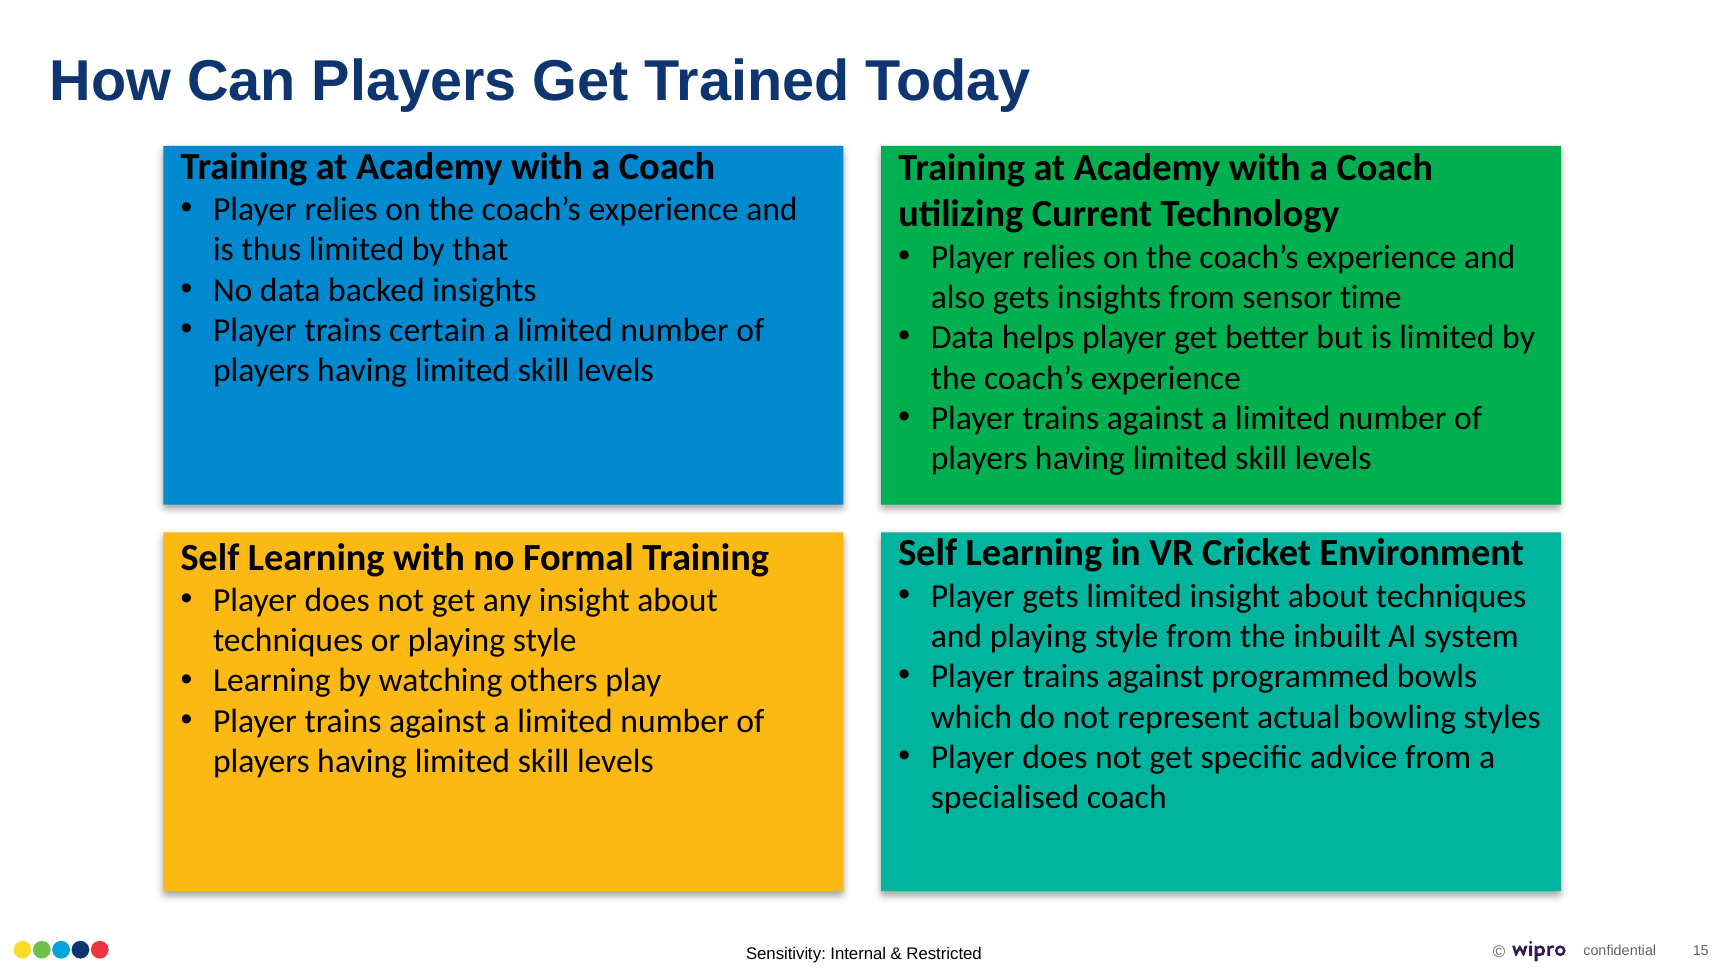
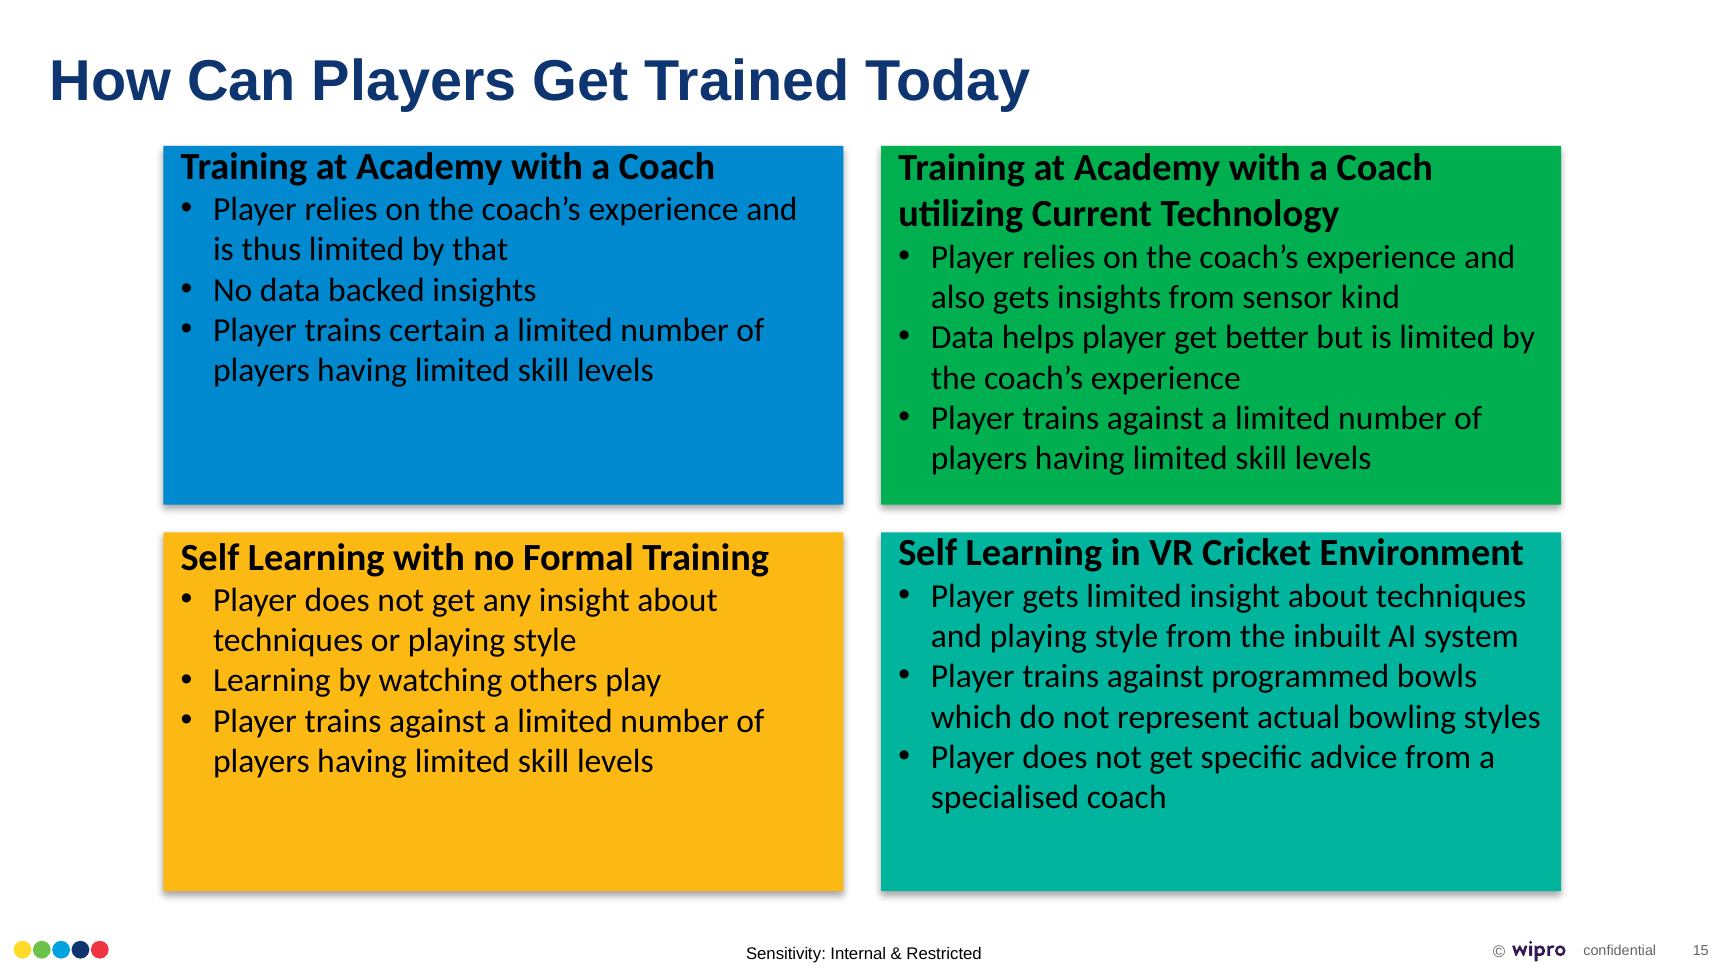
time: time -> kind
